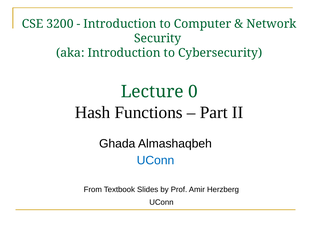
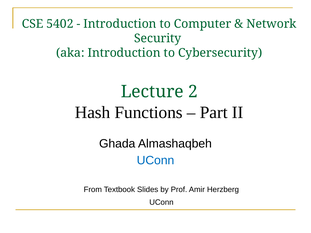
3200: 3200 -> 5402
0: 0 -> 2
